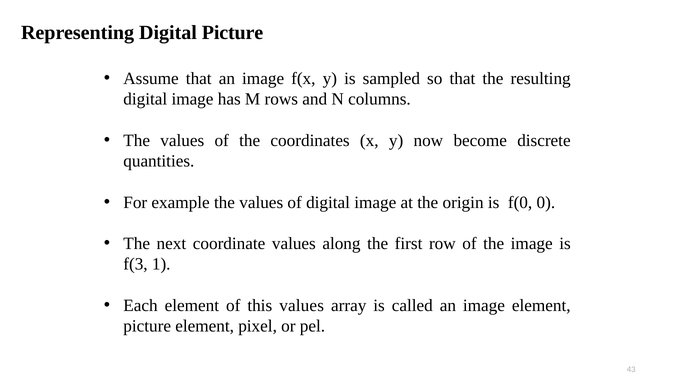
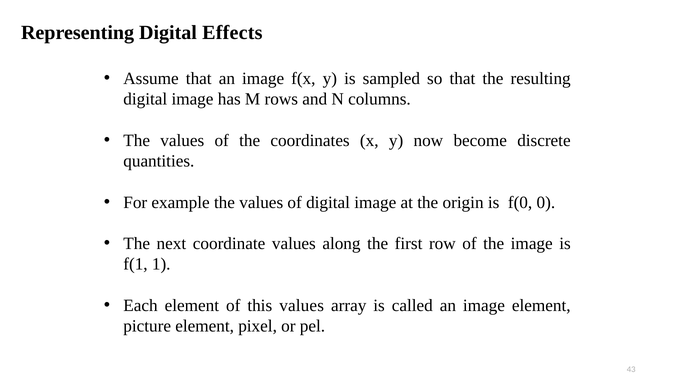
Digital Picture: Picture -> Effects
f(3: f(3 -> f(1
